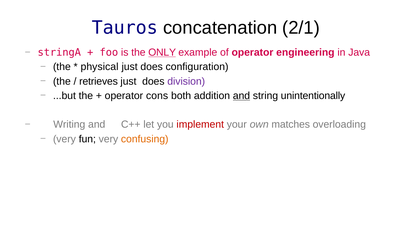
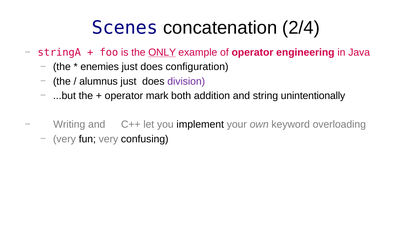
Tauros: Tauros -> Scenes
2/1: 2/1 -> 2/4
physical: physical -> enemies
retrieves: retrieves -> alumnus
cons: cons -> mark
and at (241, 96) underline: present -> none
implement colour: red -> black
matches: matches -> keyword
confusing colour: orange -> black
